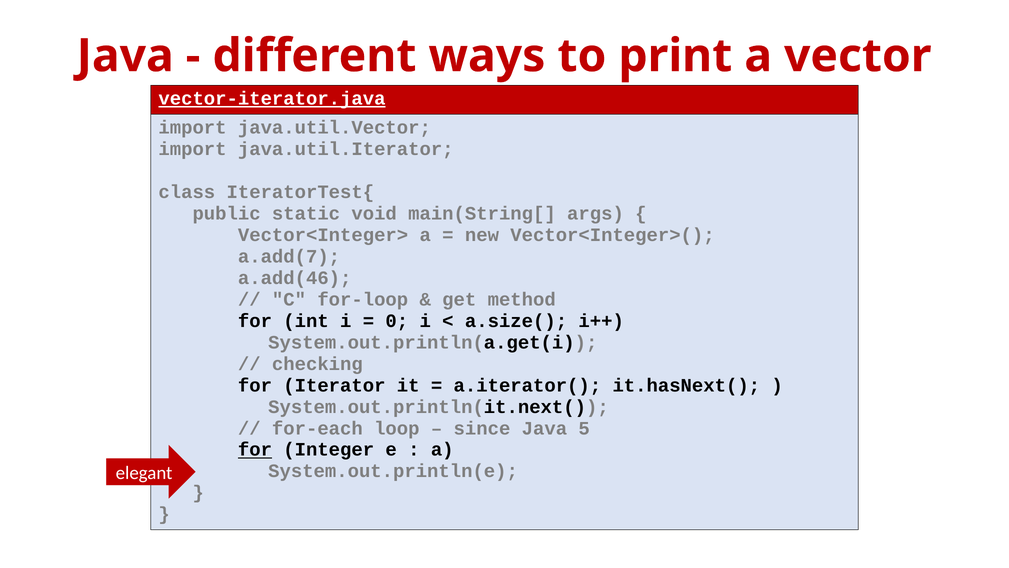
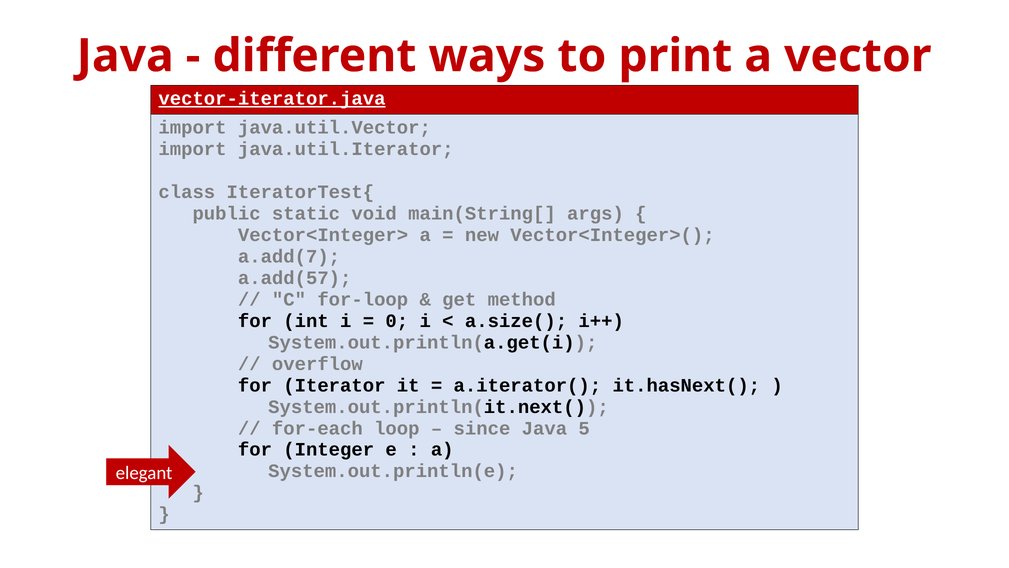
a.add(46: a.add(46 -> a.add(57
checking: checking -> overflow
for at (255, 449) underline: present -> none
